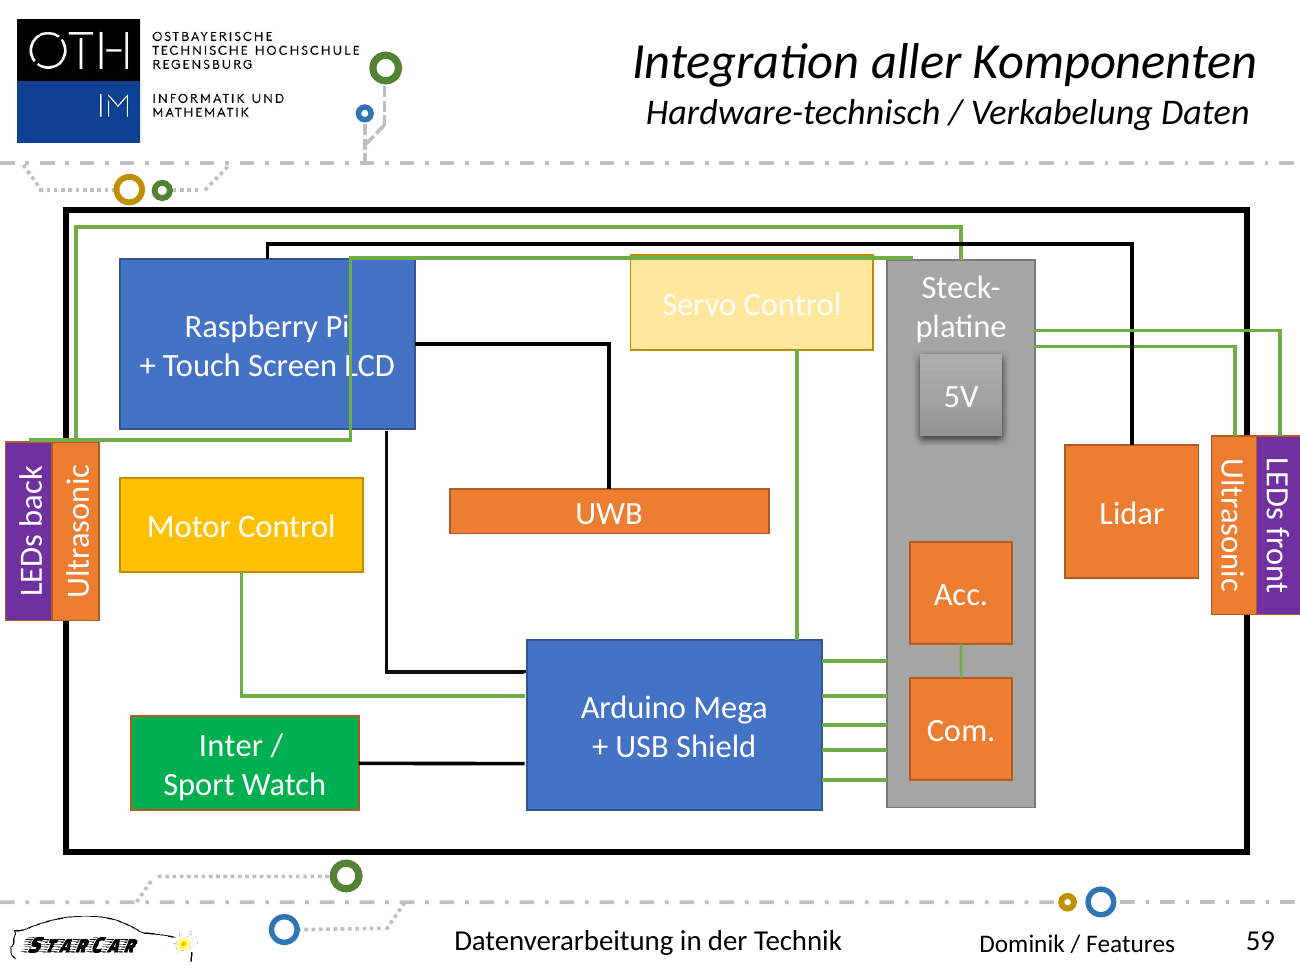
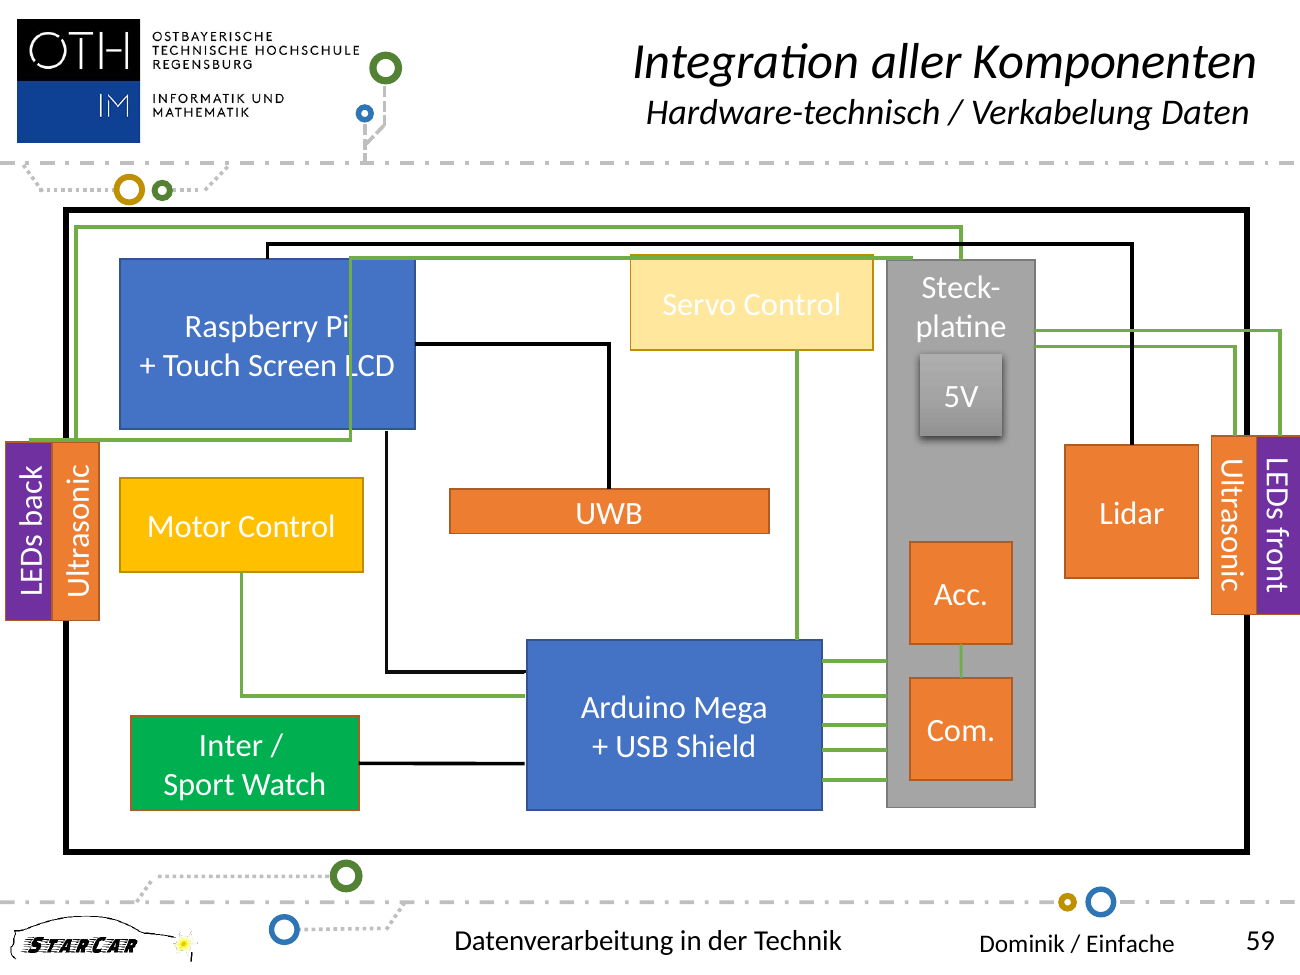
Features: Features -> Einfache
